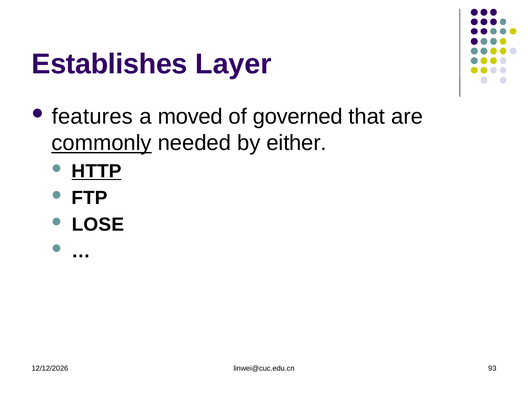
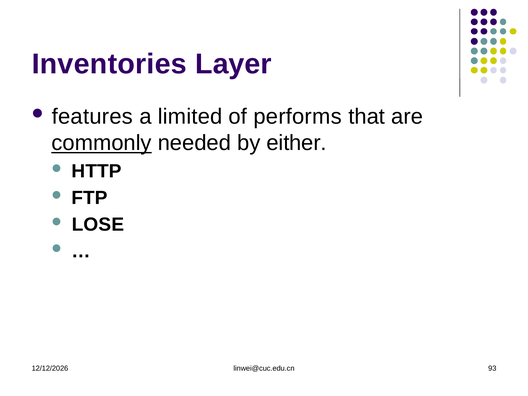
Establishes: Establishes -> Inventories
moved: moved -> limited
governed: governed -> performs
HTTP underline: present -> none
